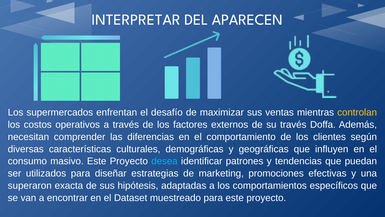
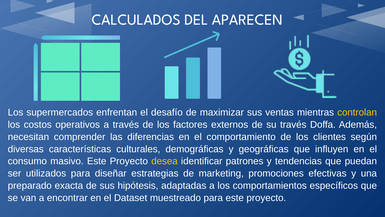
INTERPRETAR: INTERPRETAR -> CALCULADOS
desea colour: light blue -> yellow
superaron: superaron -> preparado
